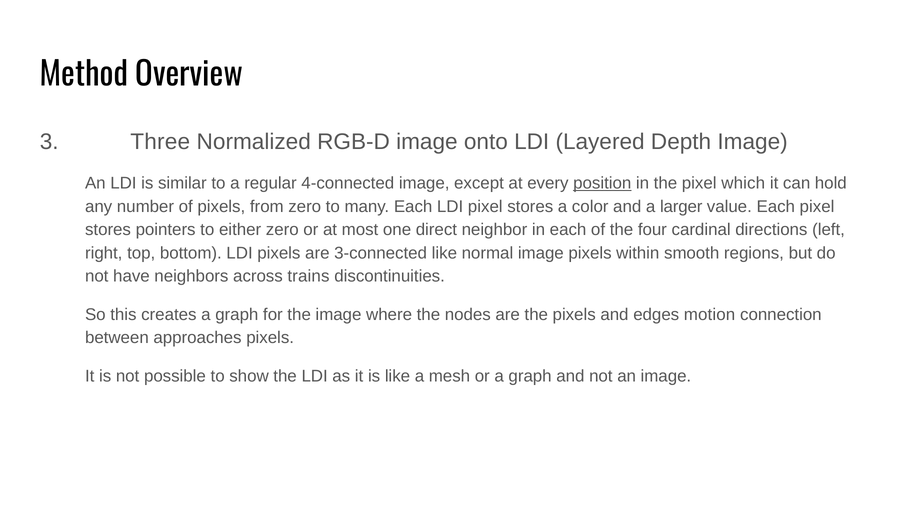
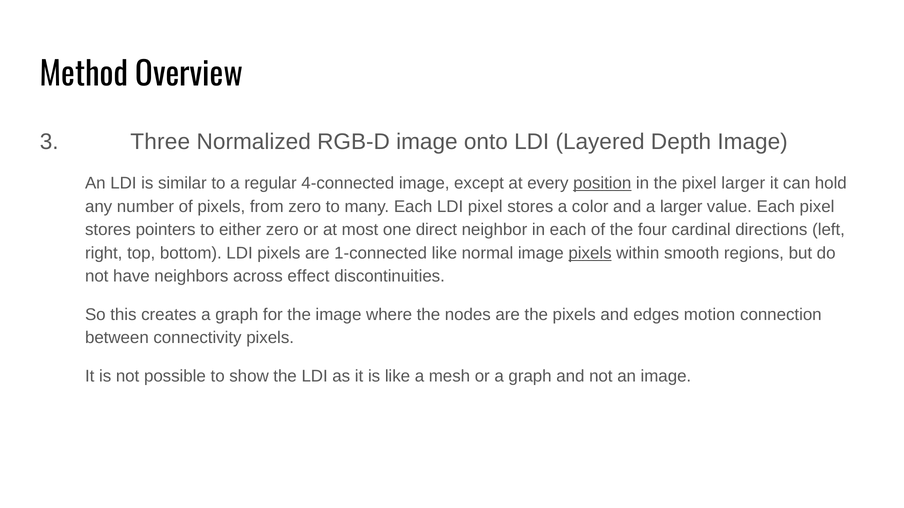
pixel which: which -> larger
3-connected: 3-connected -> 1-connected
pixels at (590, 253) underline: none -> present
trains: trains -> effect
approaches: approaches -> connectivity
